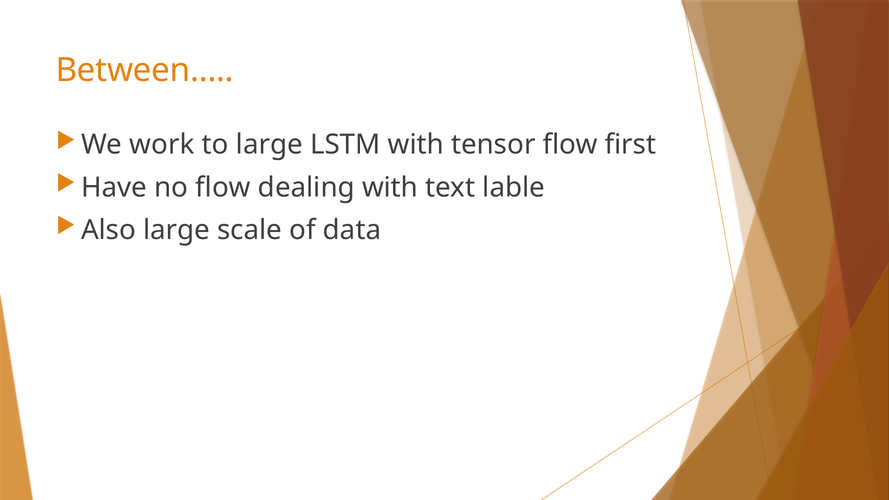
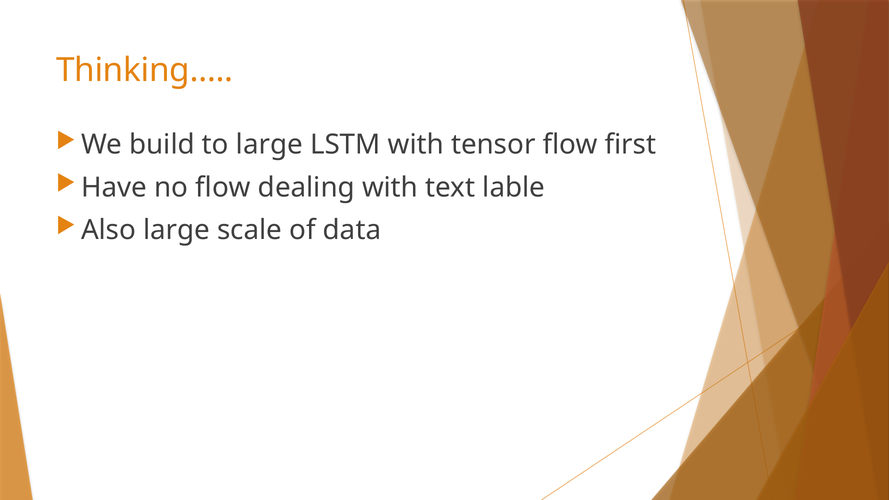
Between…: Between… -> Thinking…
work: work -> build
